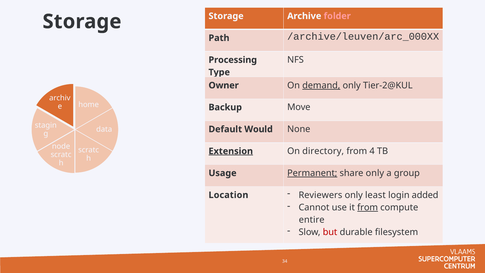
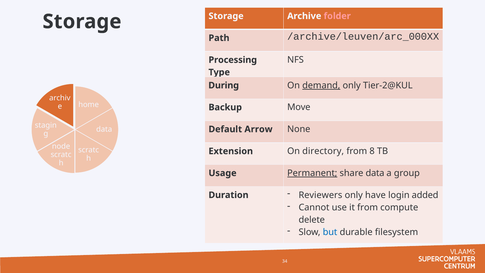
Owner: Owner -> During
Would: Would -> Arrow
Extension underline: present -> none
4: 4 -> 8
share only: only -> data
Location: Location -> Duration
least: least -> have
from at (368, 207) underline: present -> none
entire: entire -> delete
but colour: red -> blue
